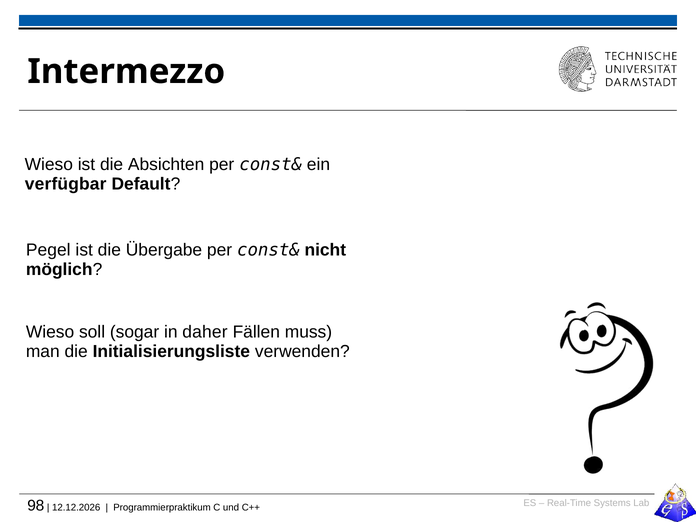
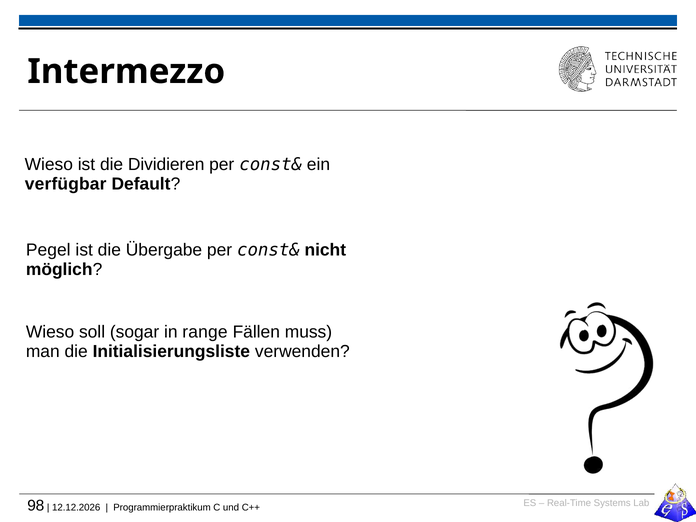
Absichten: Absichten -> Dividieren
daher: daher -> range
